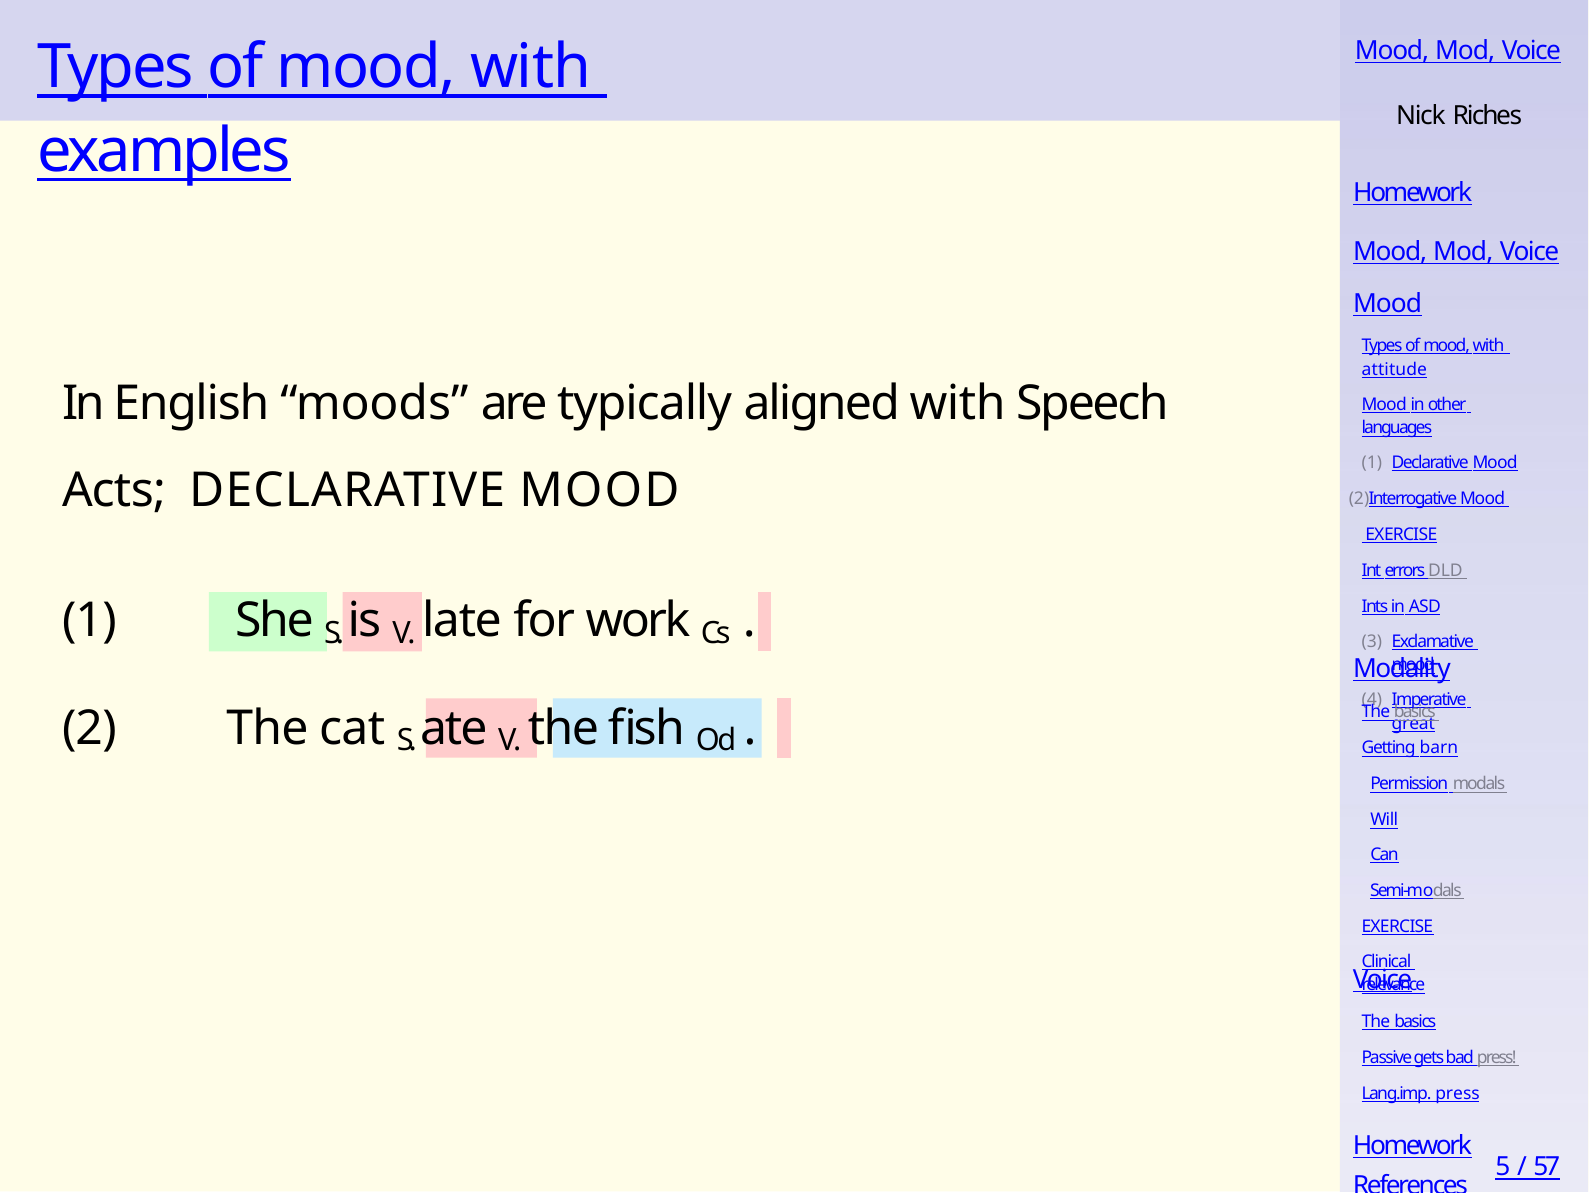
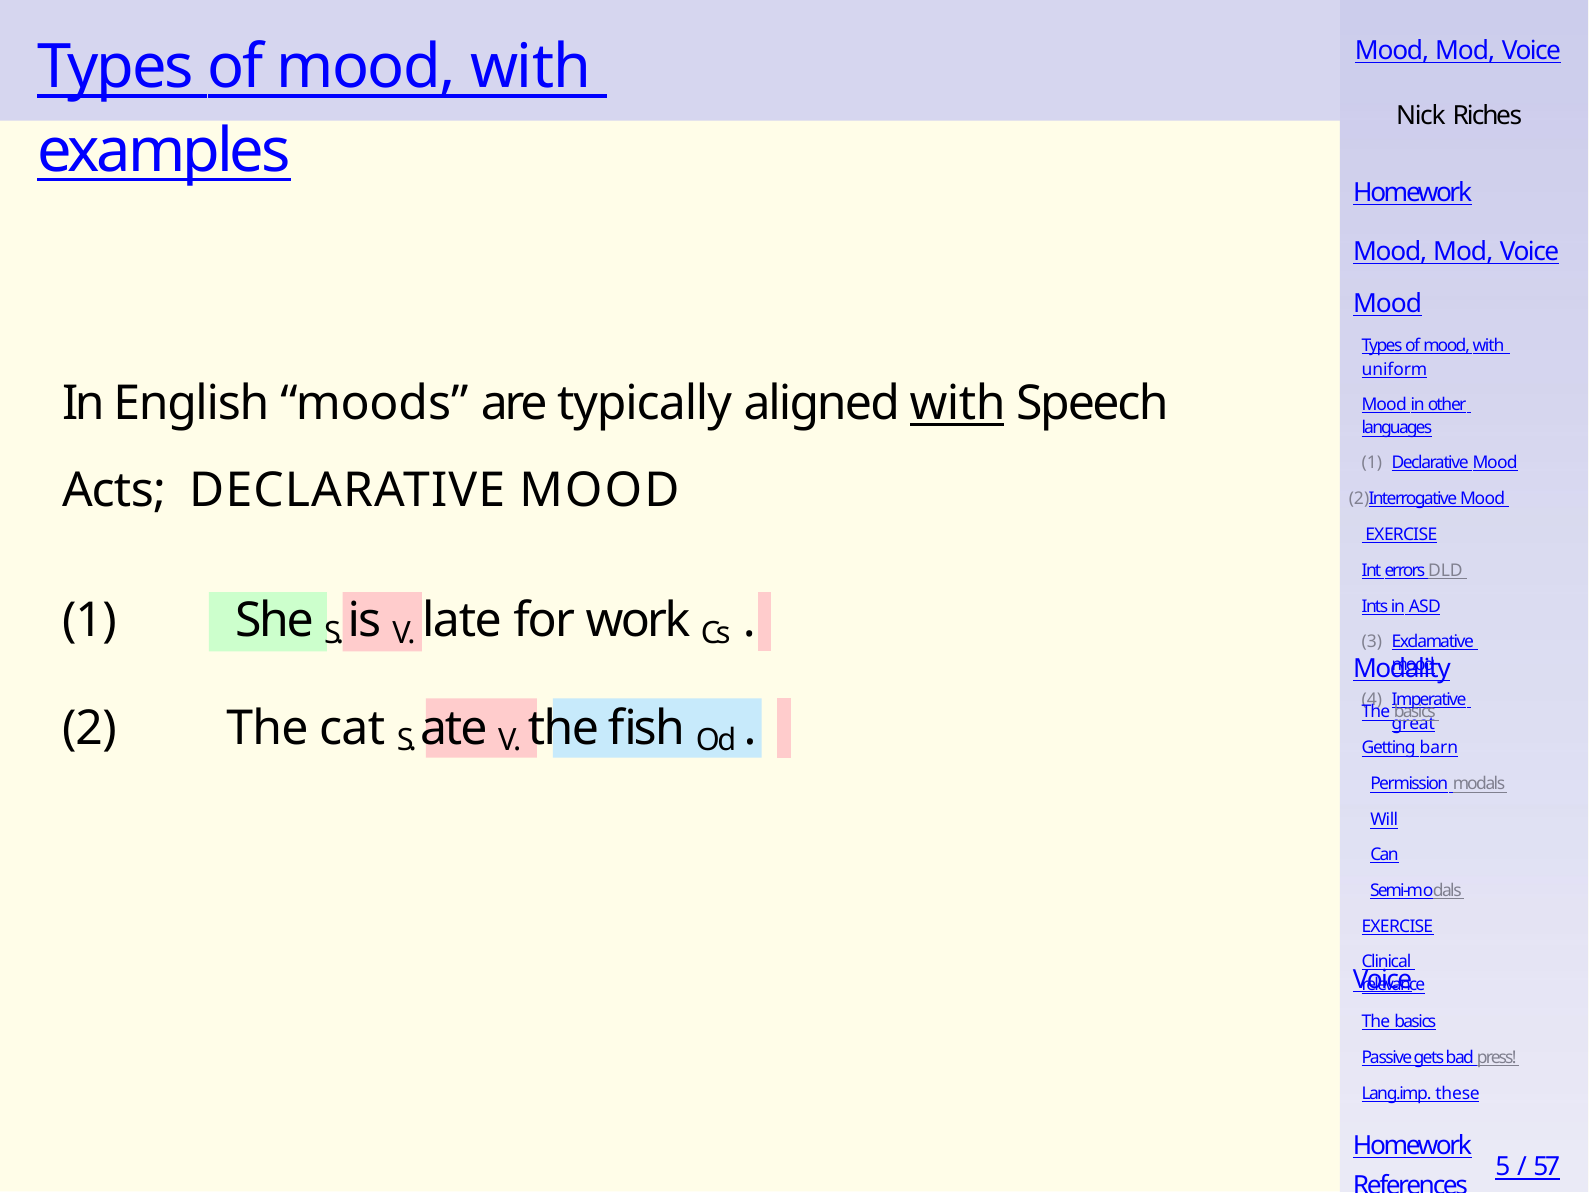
attitude: attitude -> uniform
with at (958, 403) underline: none -> present
Lang.imp press: press -> these
